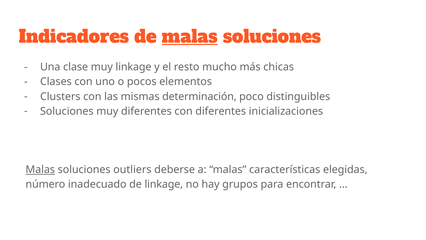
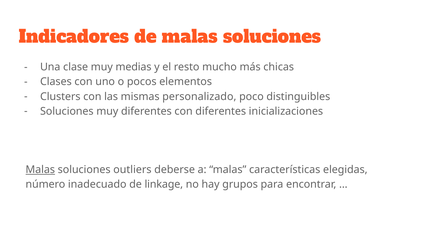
malas at (190, 37) underline: present -> none
muy linkage: linkage -> medias
determinación: determinación -> personalizado
